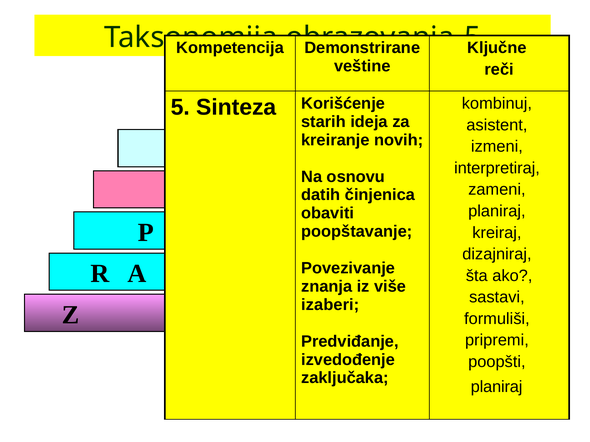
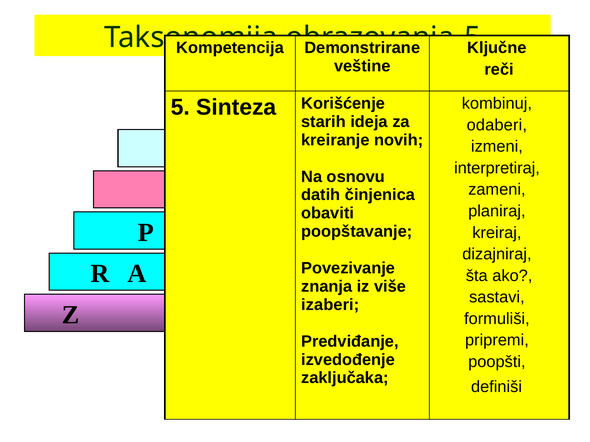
asistent: asistent -> odaberi
planiraj at (497, 387): planiraj -> definiši
